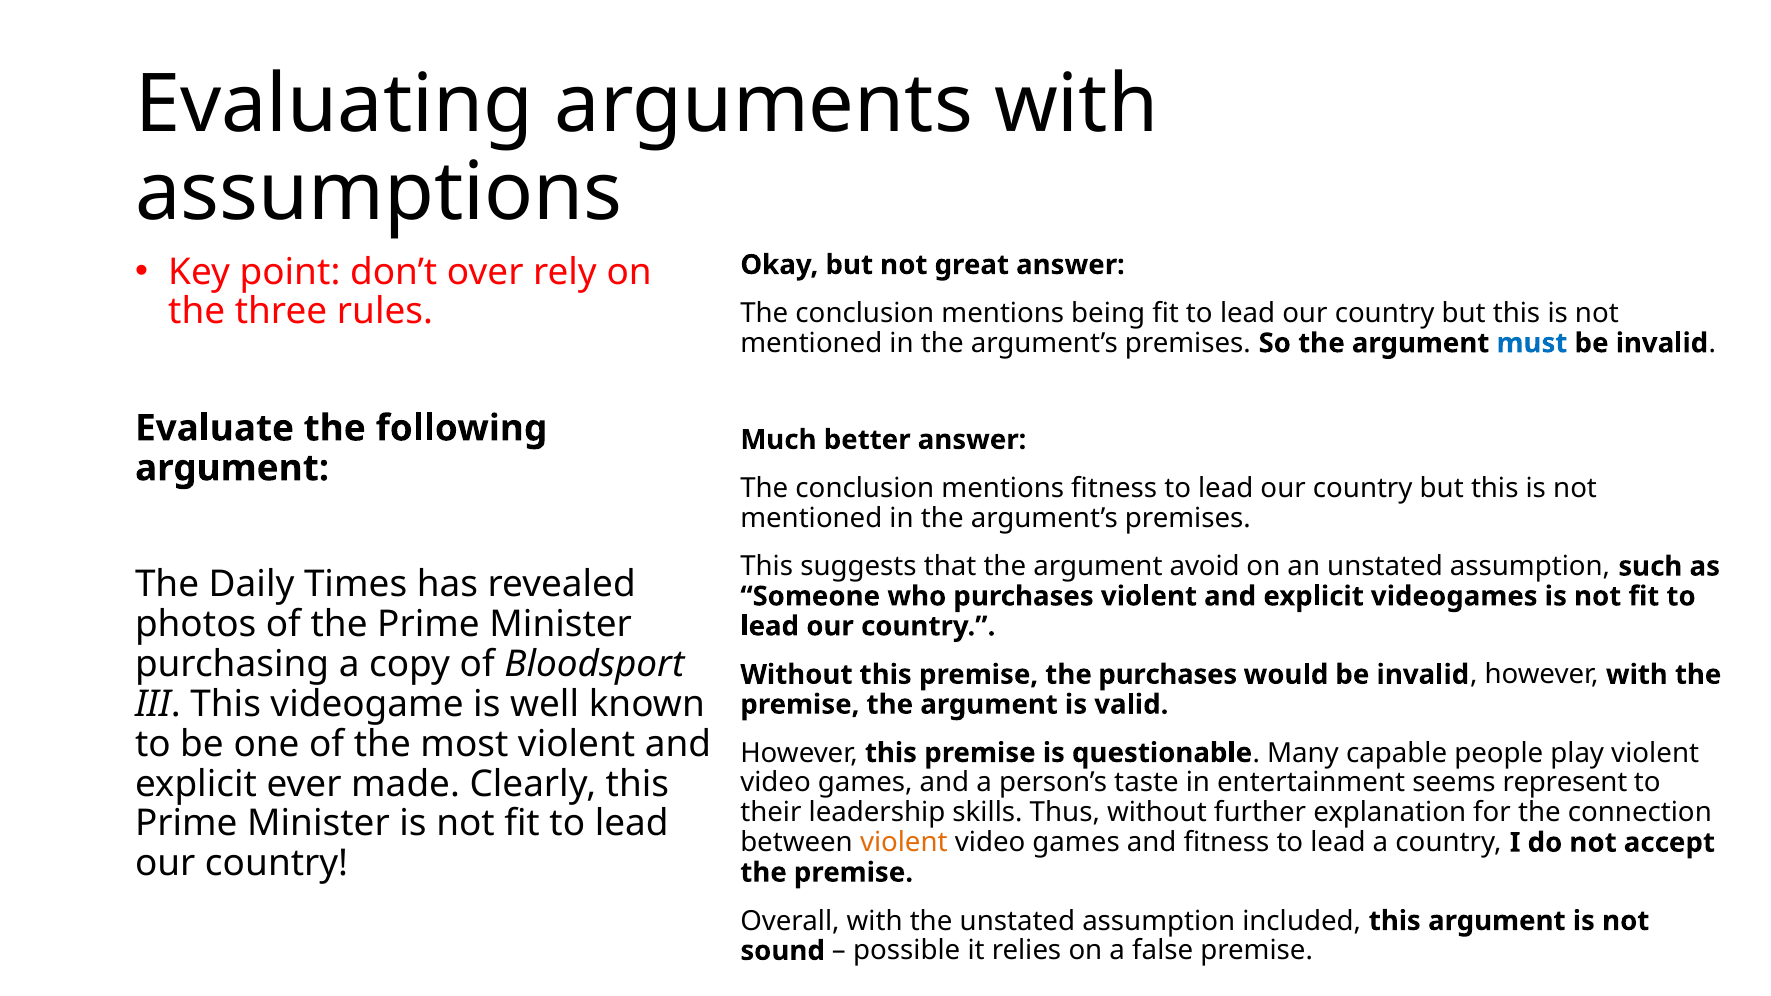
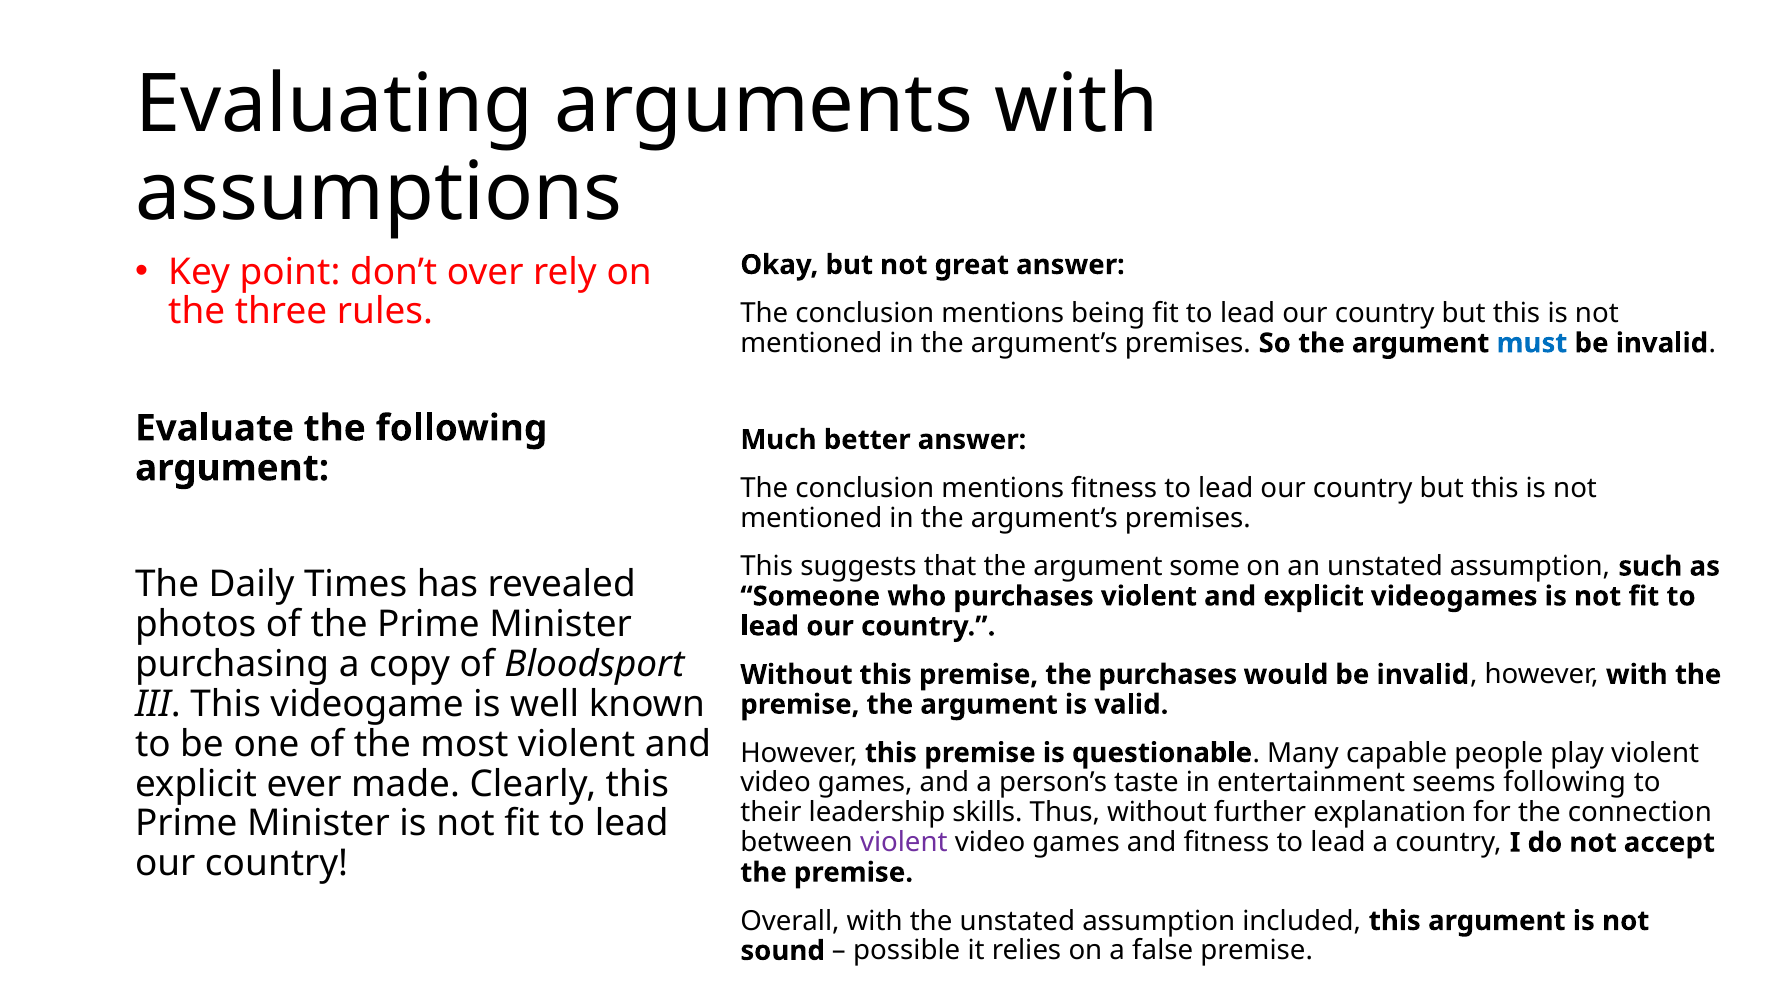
avoid: avoid -> some
seems represent: represent -> following
violent at (904, 843) colour: orange -> purple
